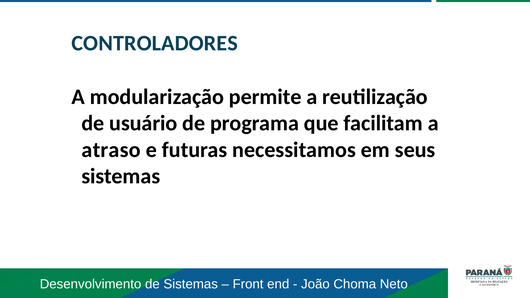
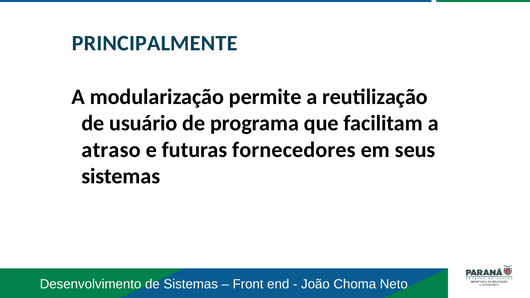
CONTROLADORES: CONTROLADORES -> PRINCIPALMENTE
necessitamos: necessitamos -> fornecedores
